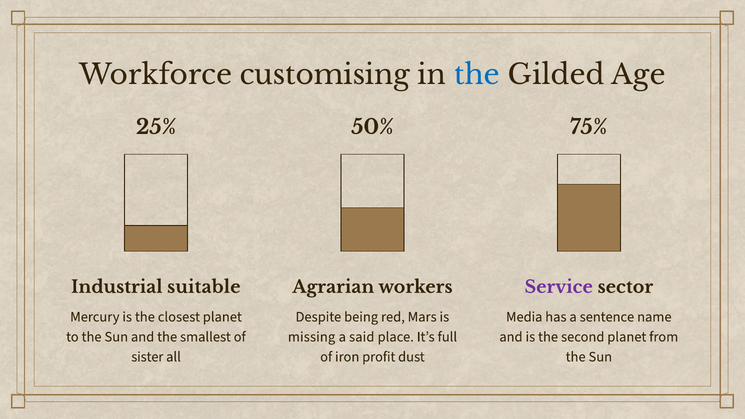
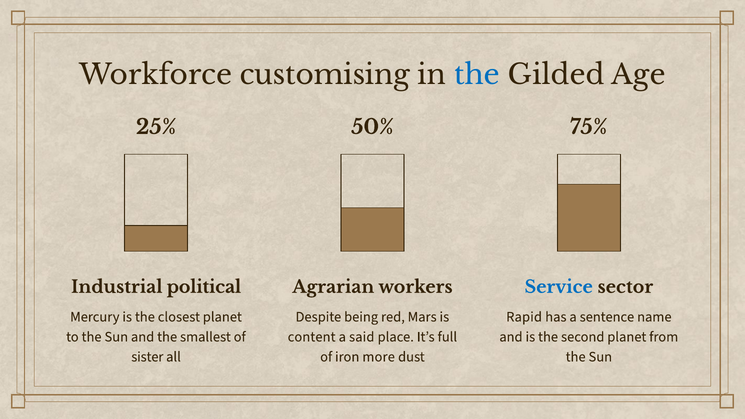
suitable: suitable -> political
Service colour: purple -> blue
Media: Media -> Rapid
missing: missing -> content
profit: profit -> more
